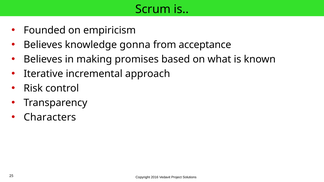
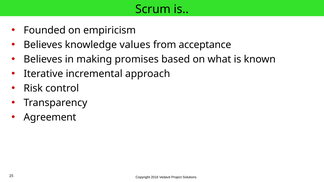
gonna: gonna -> values
Characters: Characters -> Agreement
